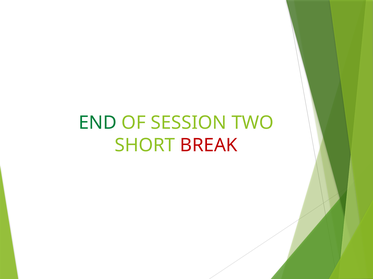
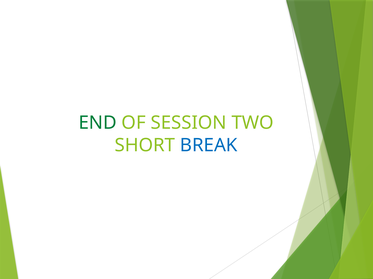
BREAK colour: red -> blue
